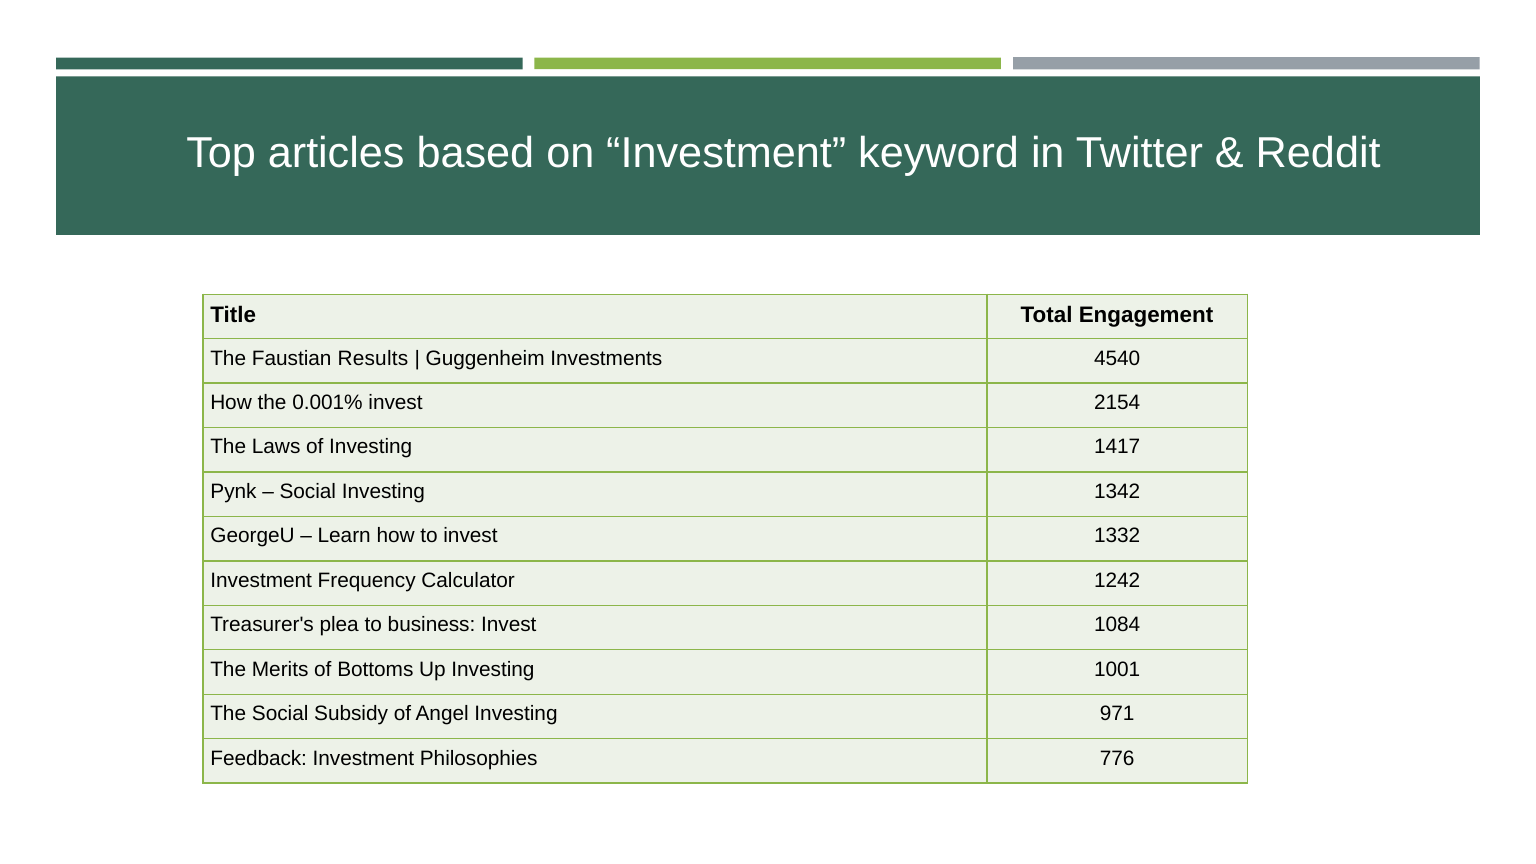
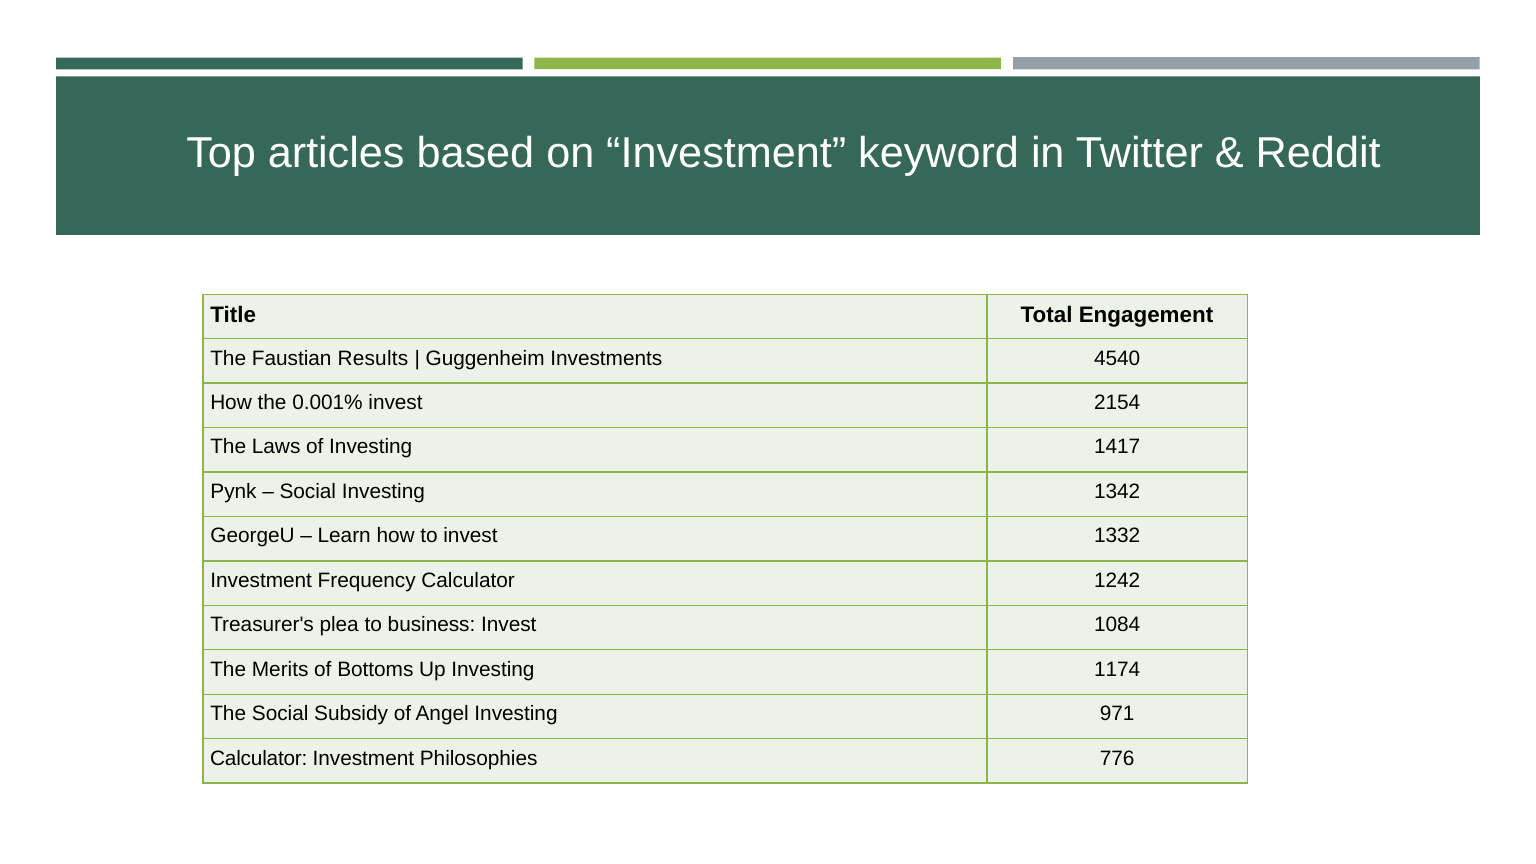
1001: 1001 -> 1174
Feedback at (259, 758): Feedback -> Calculator
